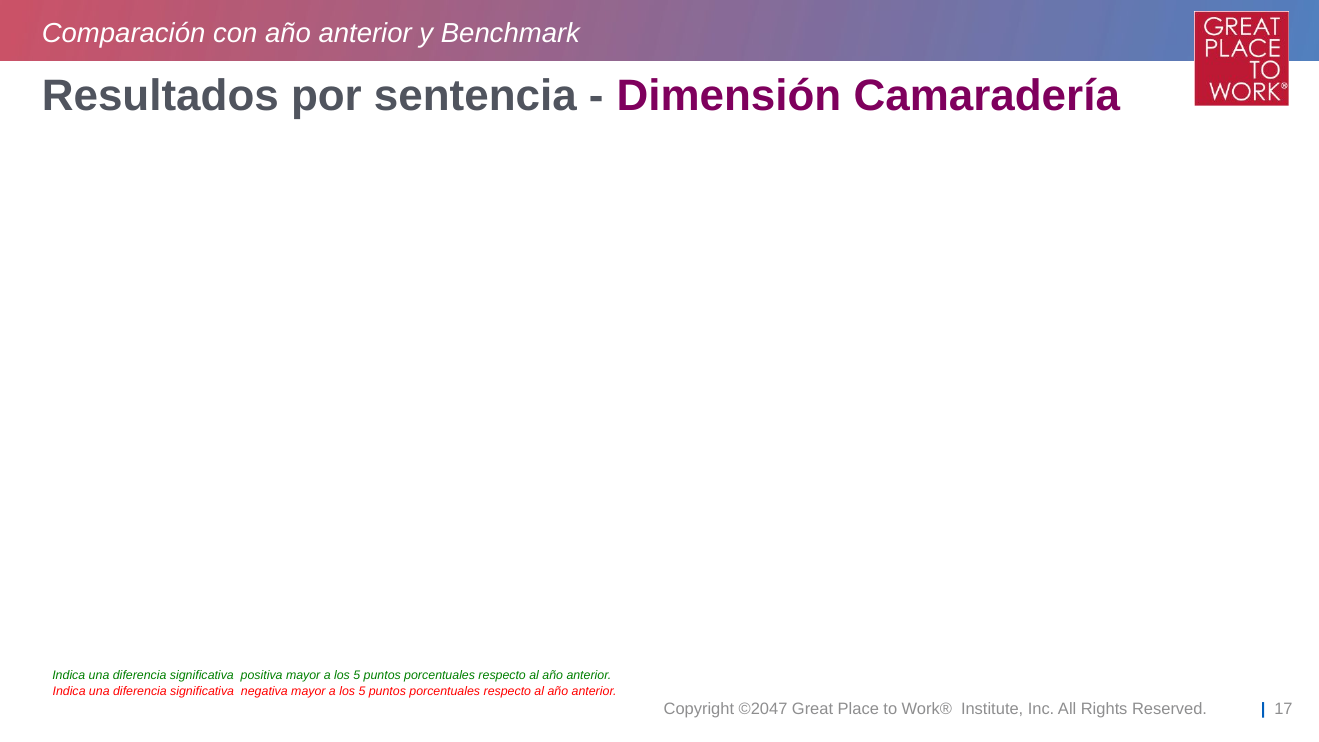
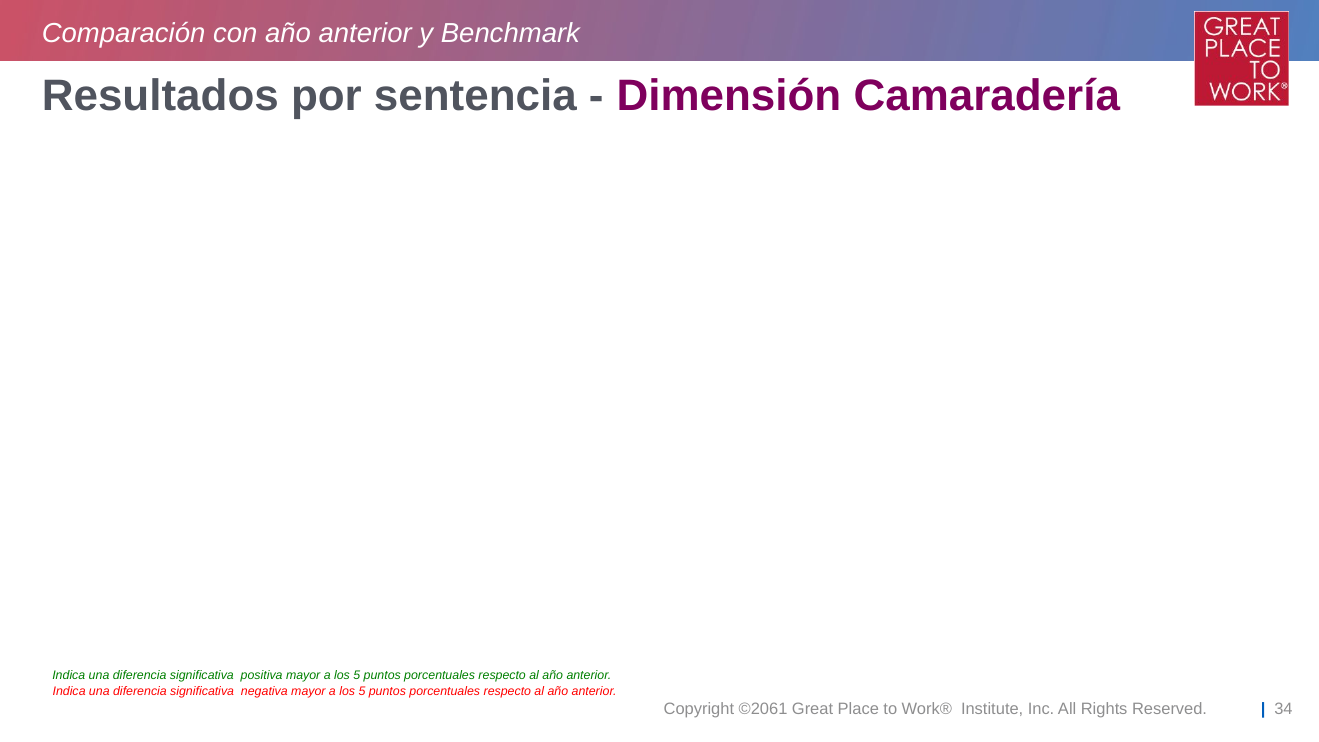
©2047: ©2047 -> ©2061
17: 17 -> 34
